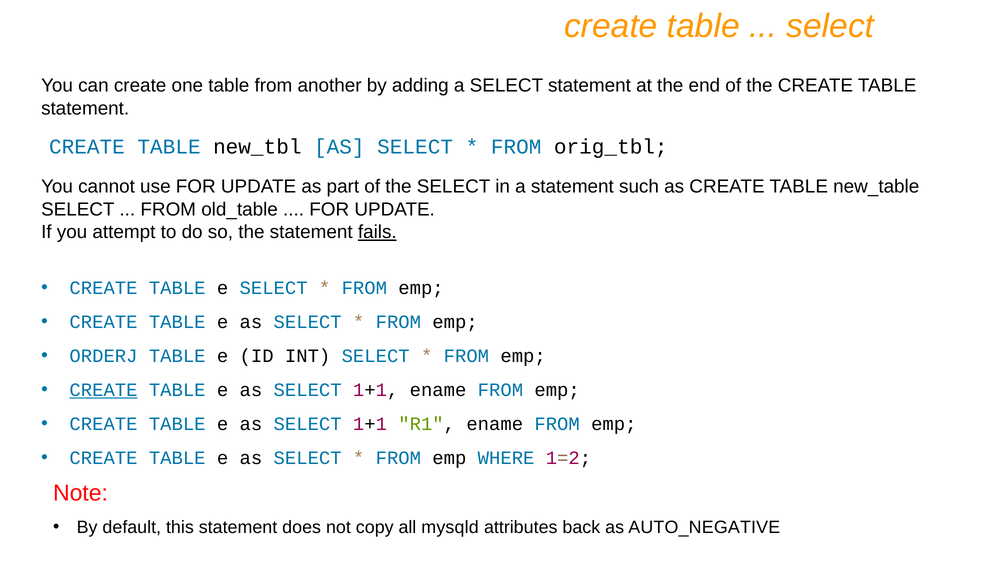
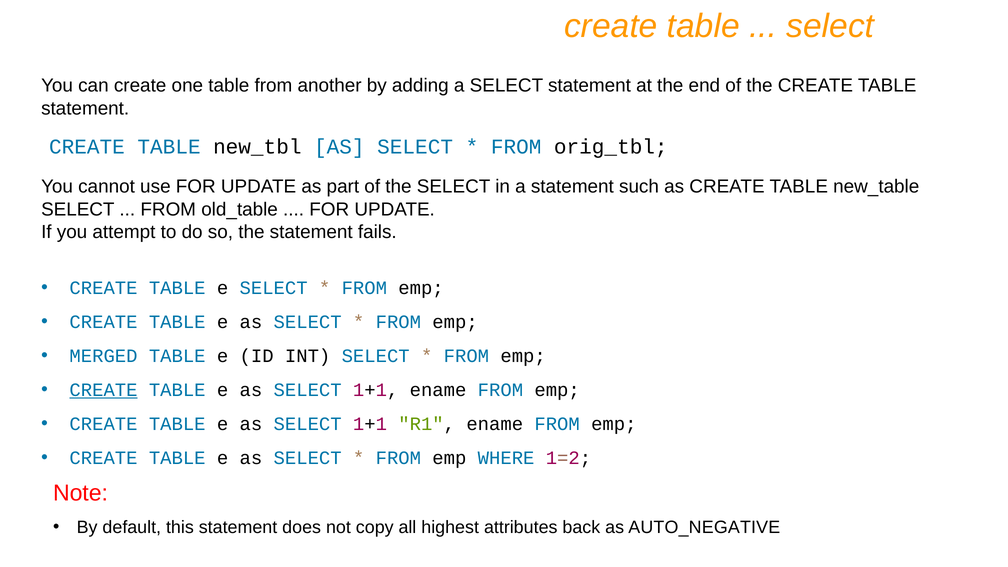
fails underline: present -> none
ORDERJ: ORDERJ -> MERGED
mysqld: mysqld -> highest
